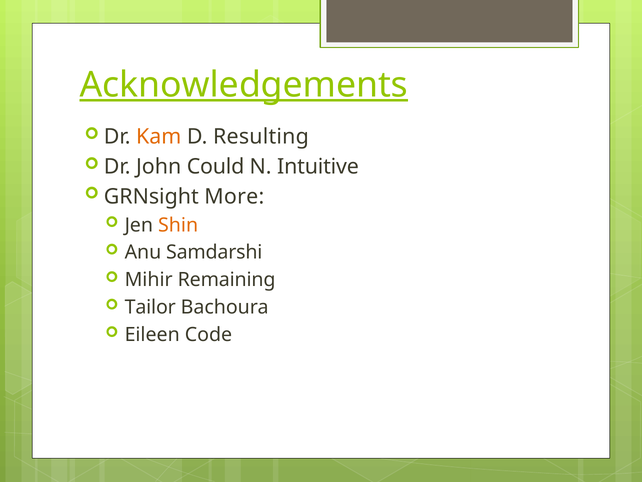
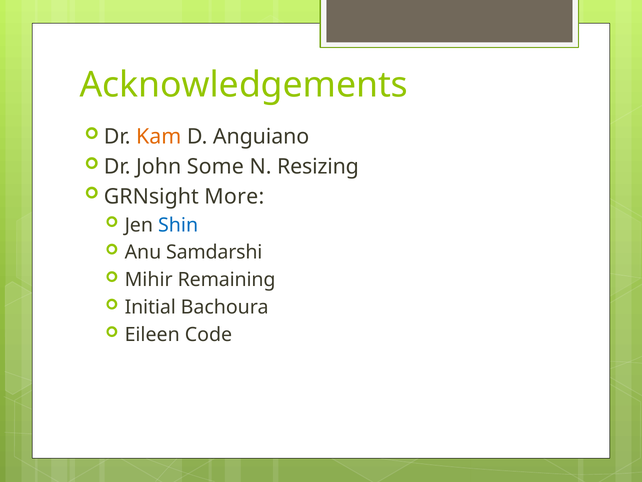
Acknowledgements underline: present -> none
Resulting: Resulting -> Anguiano
Could: Could -> Some
Intuitive: Intuitive -> Resizing
Shin colour: orange -> blue
Tailor: Tailor -> Initial
